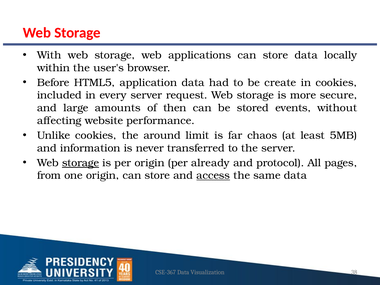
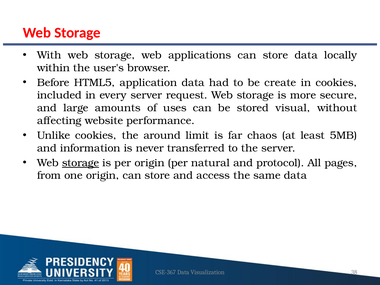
then: then -> uses
events: events -> visual
already: already -> natural
access underline: present -> none
